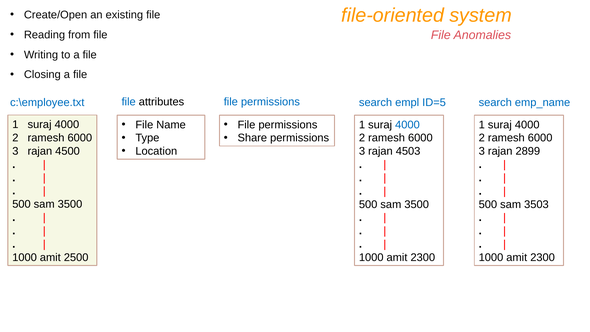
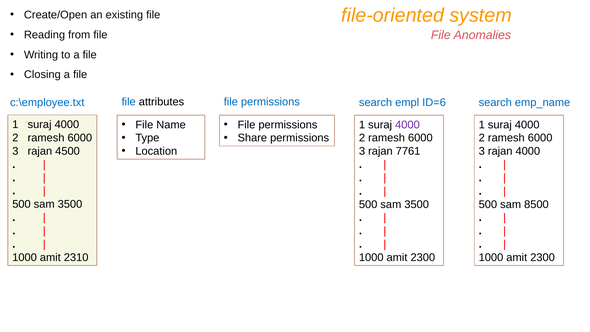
ID=5: ID=5 -> ID=6
4000 at (407, 125) colour: blue -> purple
4503: 4503 -> 7761
rajan 2899: 2899 -> 4000
3503: 3503 -> 8500
2500: 2500 -> 2310
